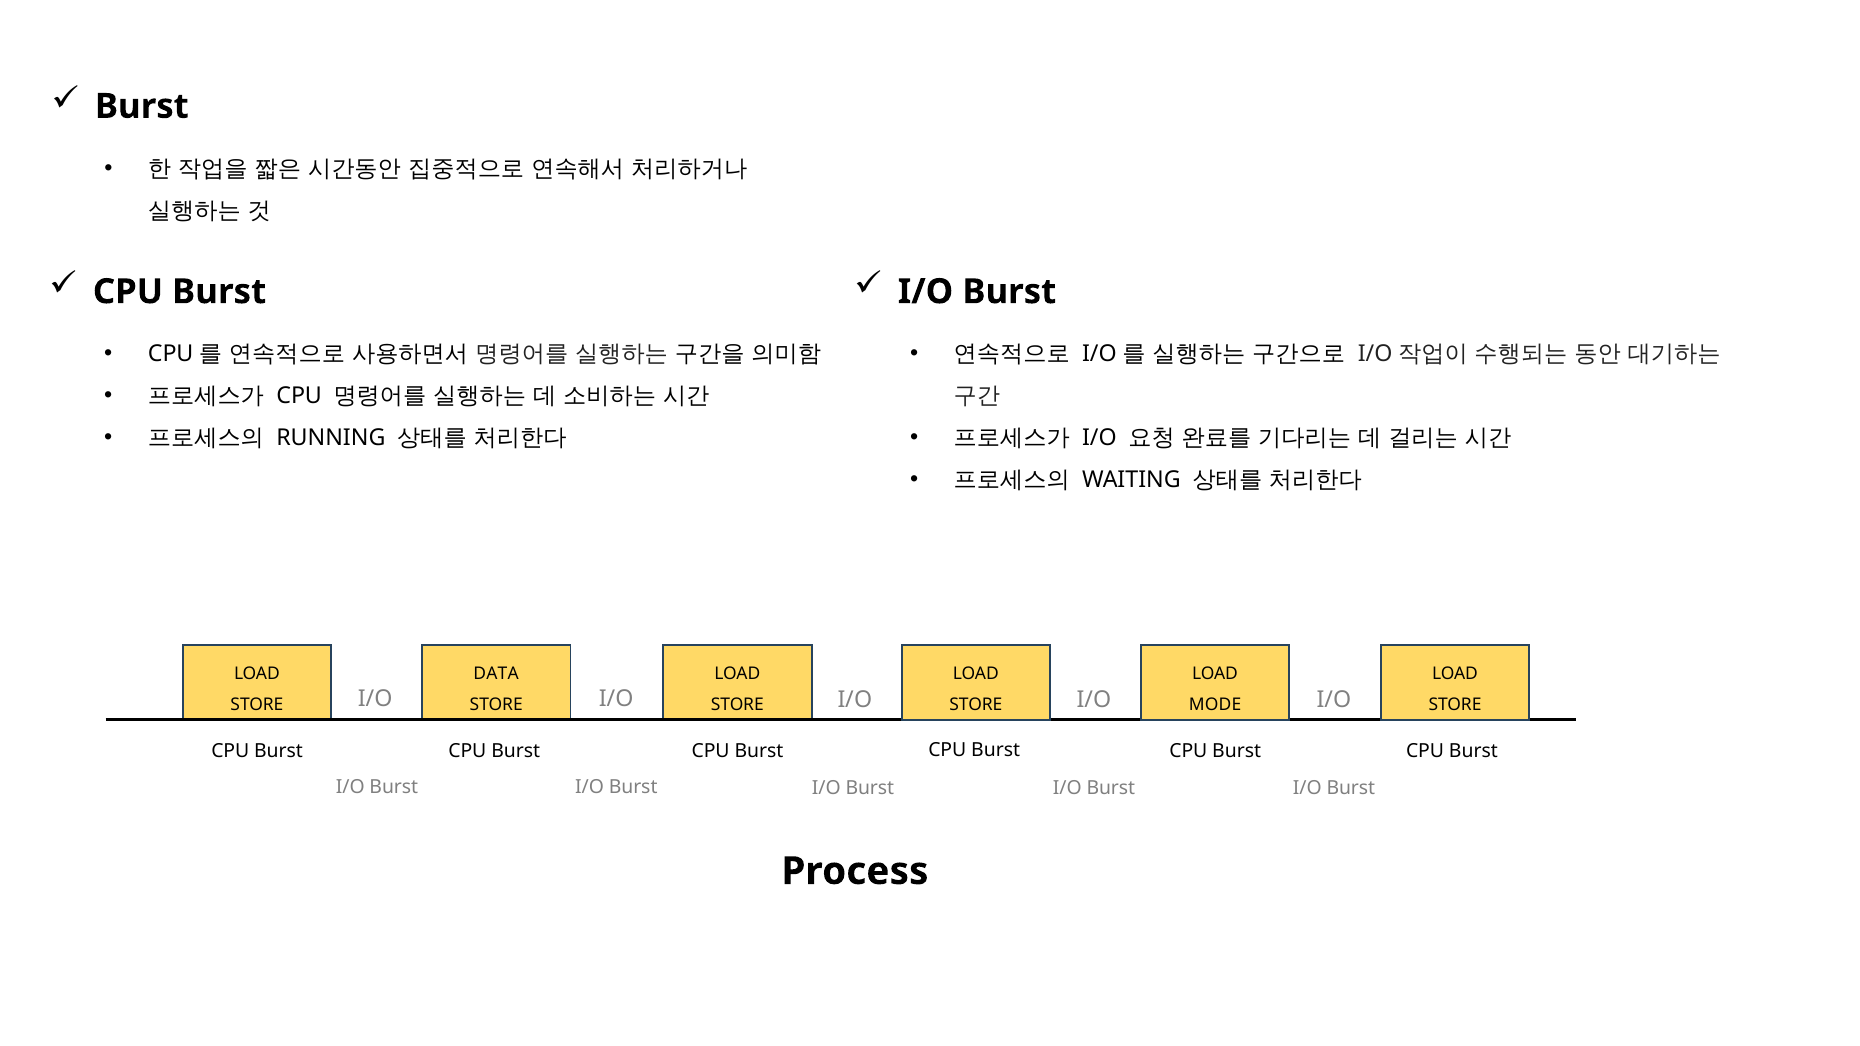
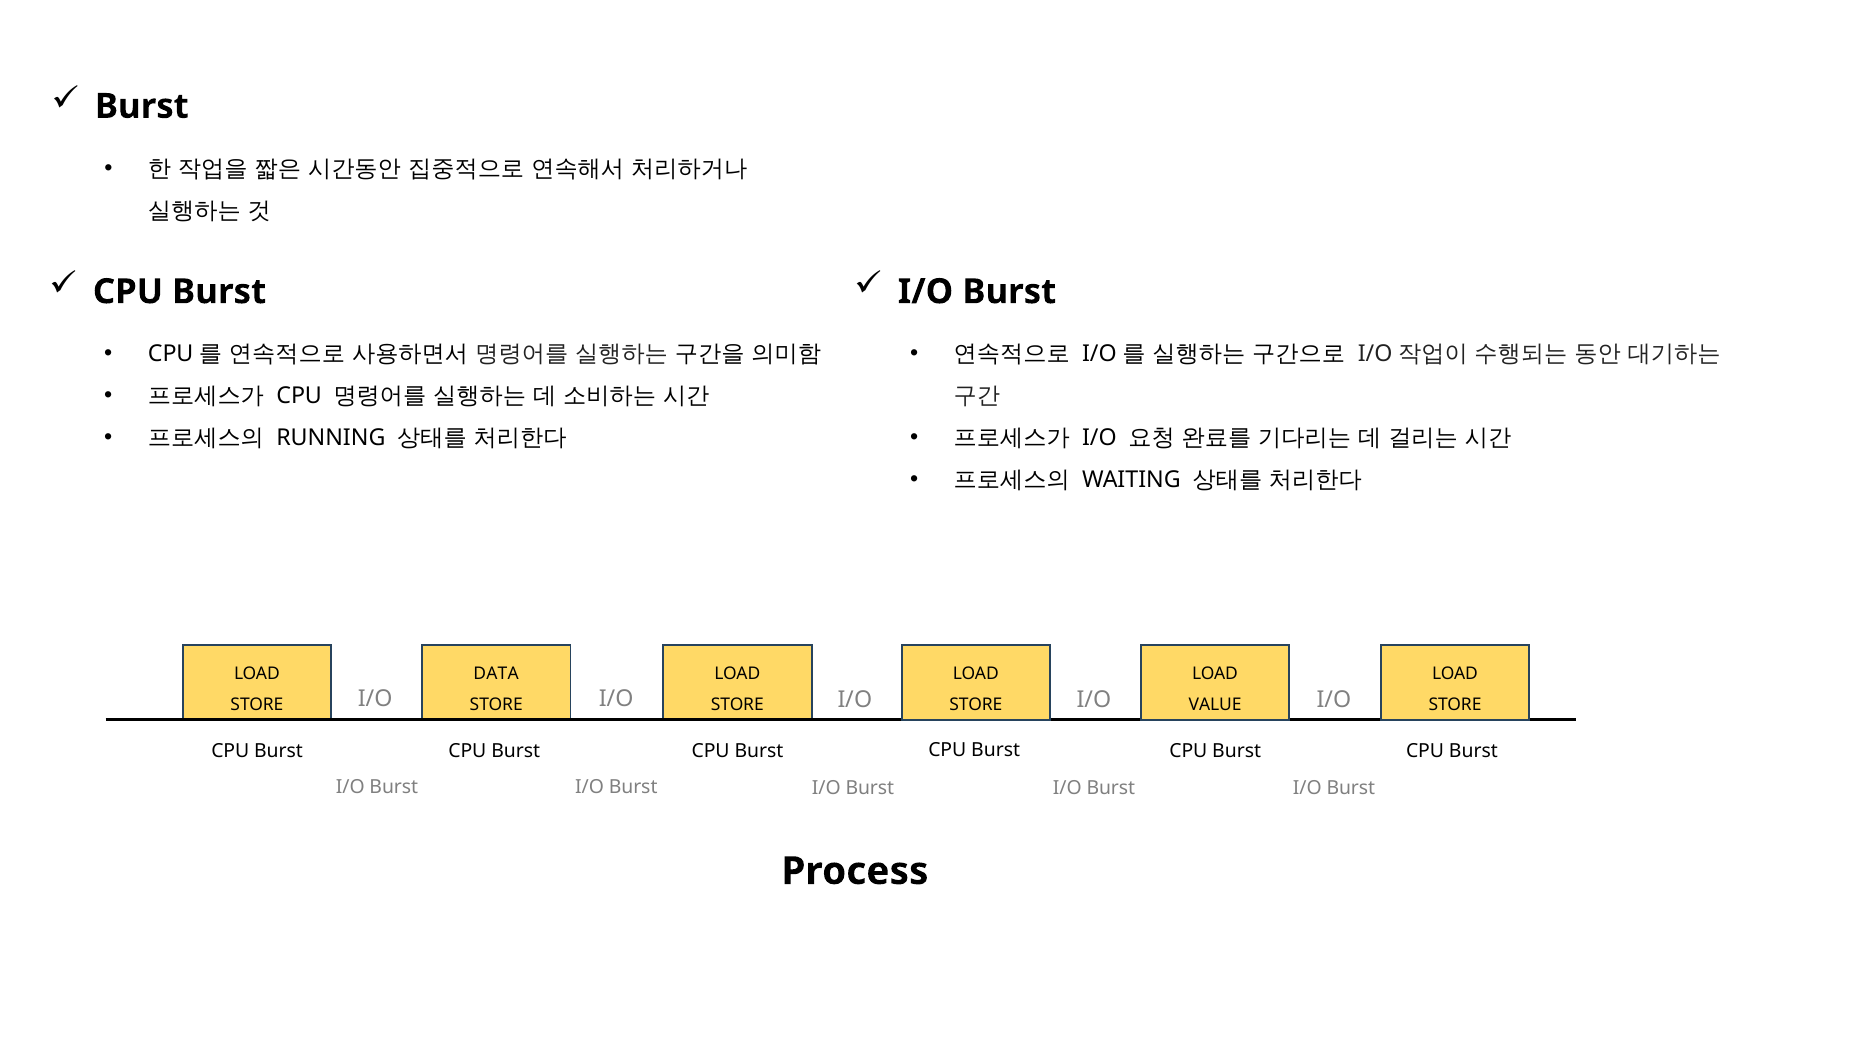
MODE: MODE -> VALUE
